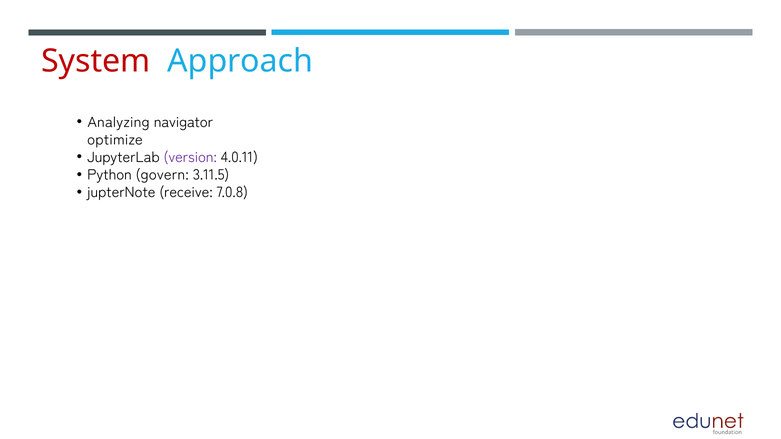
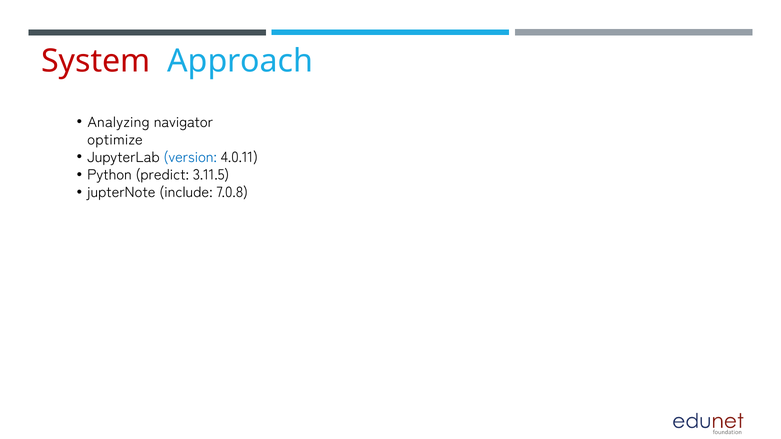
version colour: purple -> blue
govern: govern -> predict
receive: receive -> include
